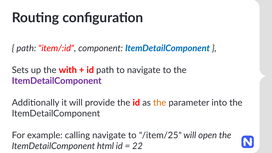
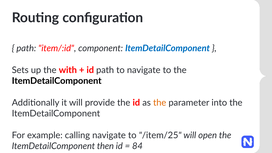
ItemDetailComponent at (57, 81) colour: purple -> black
html: html -> then
22: 22 -> 84
